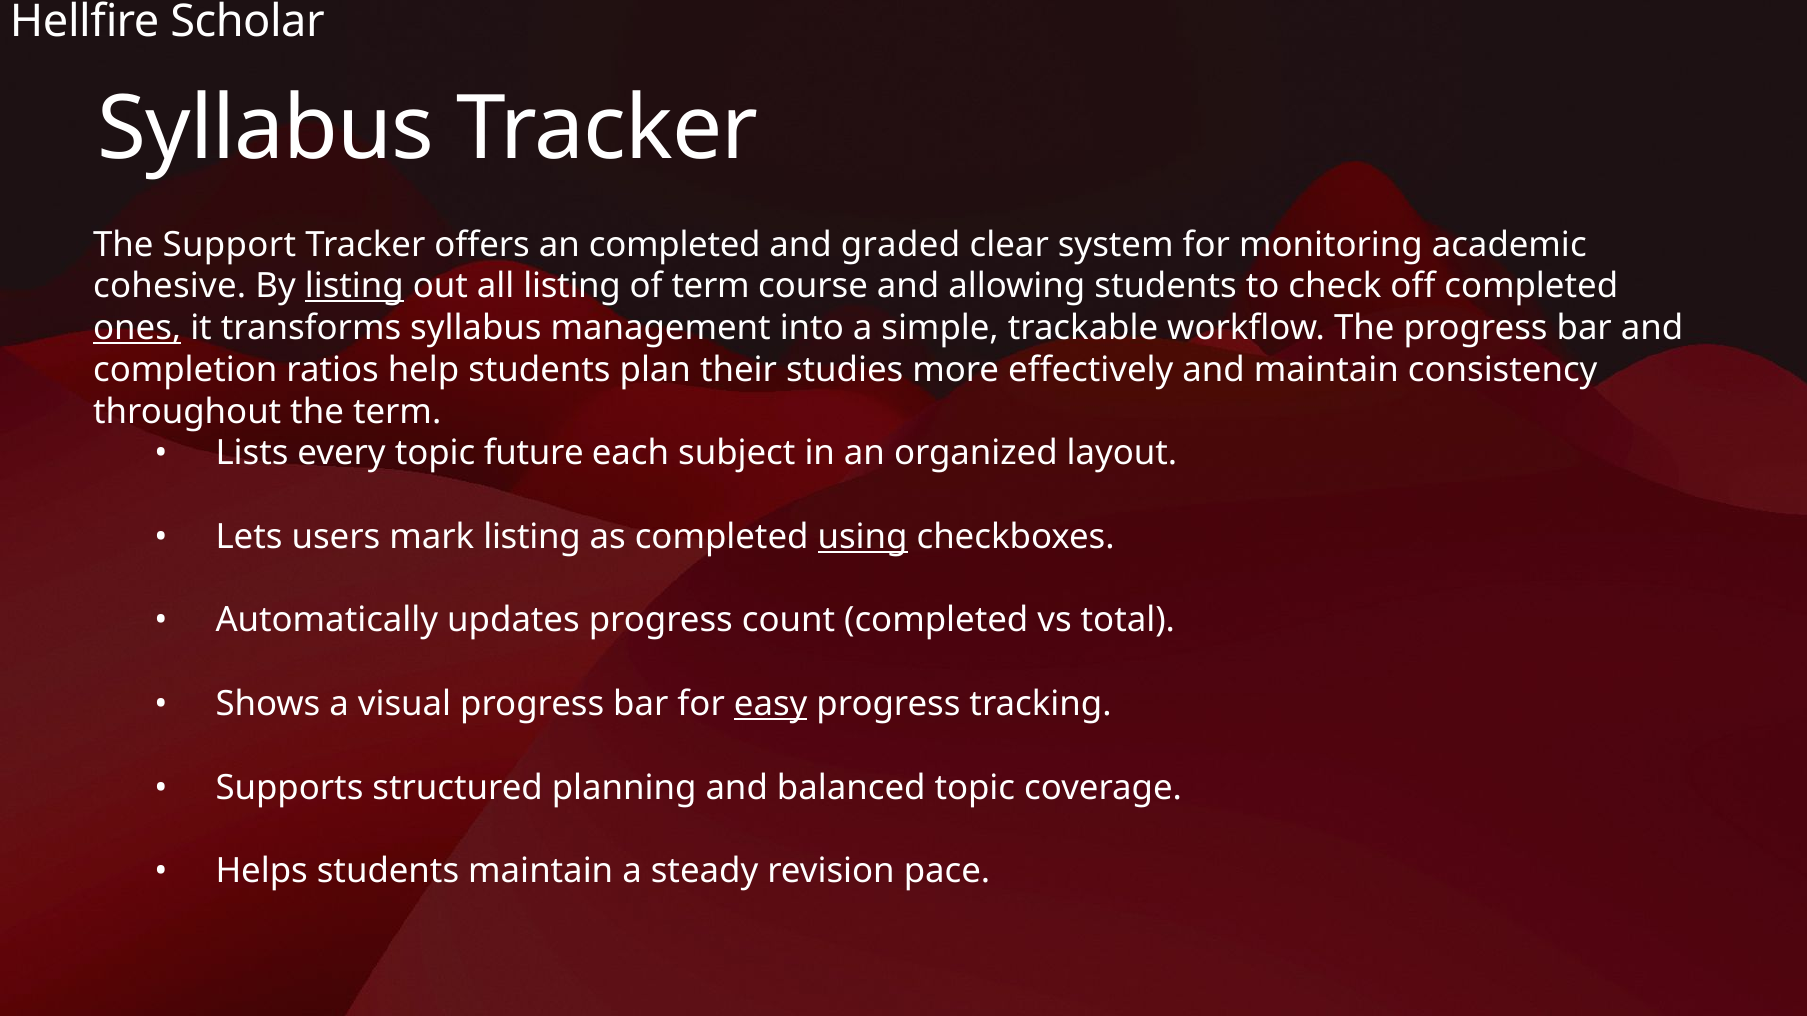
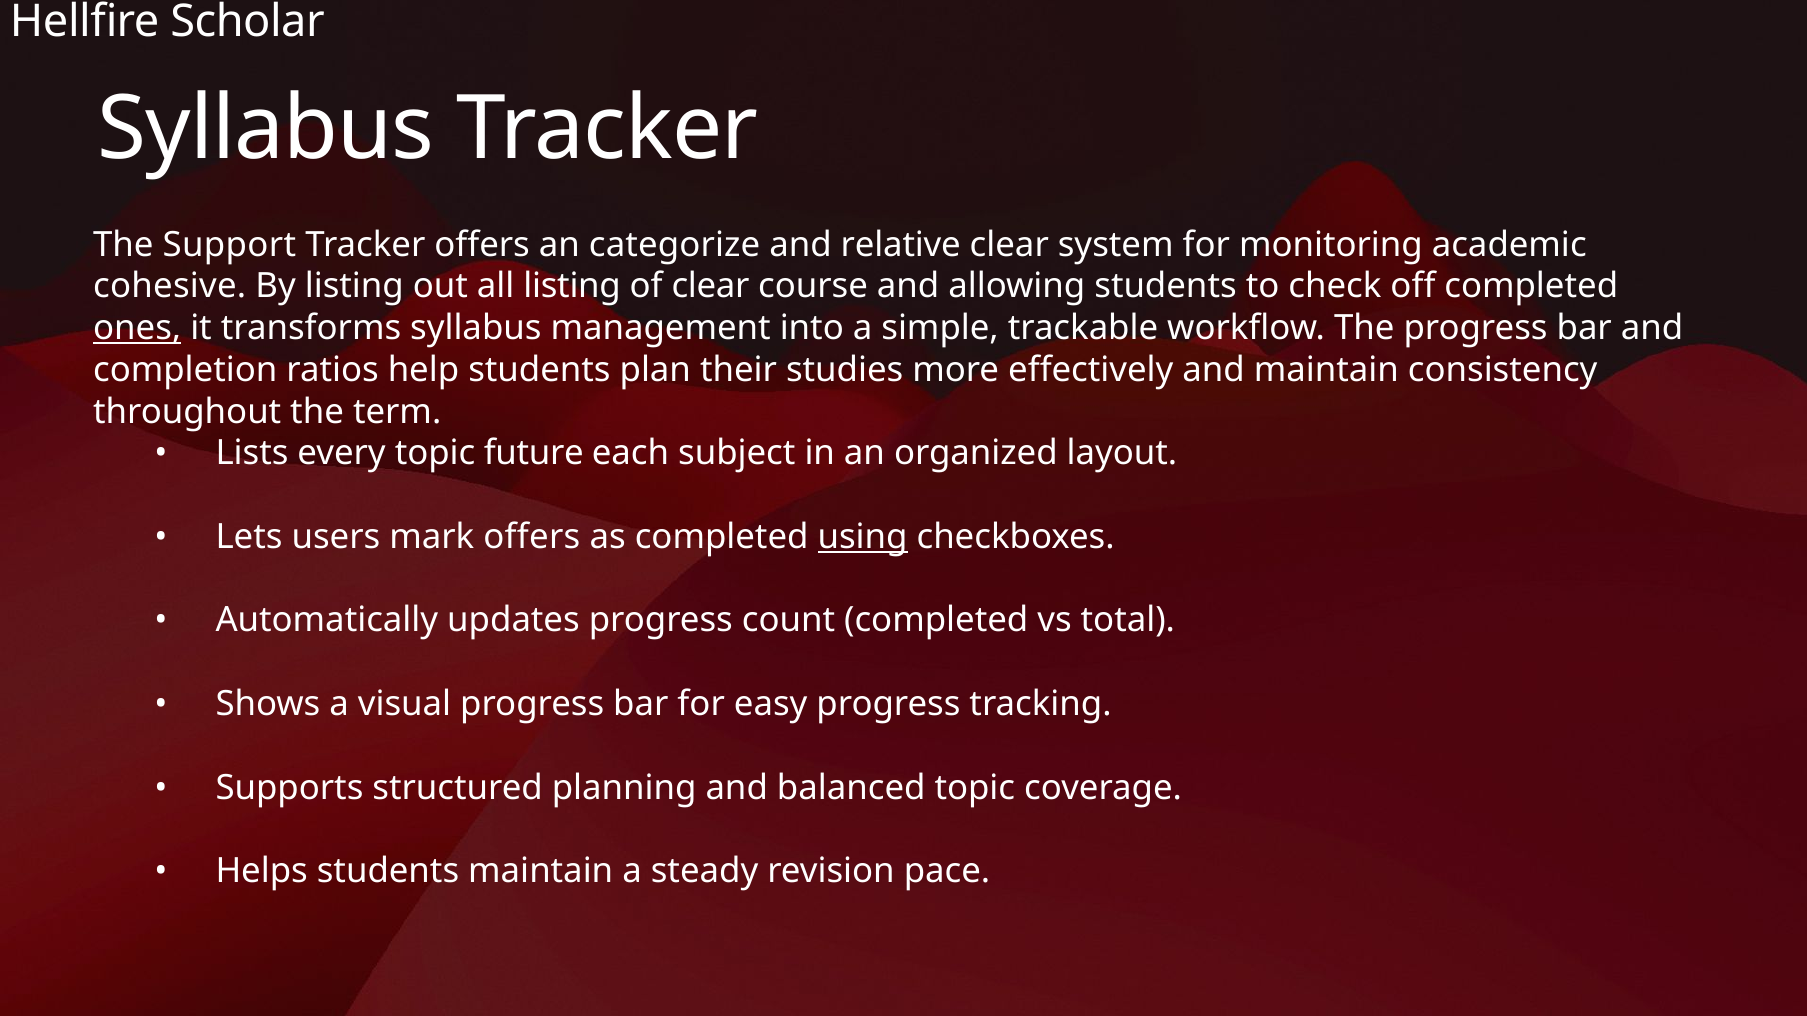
an completed: completed -> categorize
graded: graded -> relative
listing at (354, 287) underline: present -> none
of term: term -> clear
mark listing: listing -> offers
easy underline: present -> none
